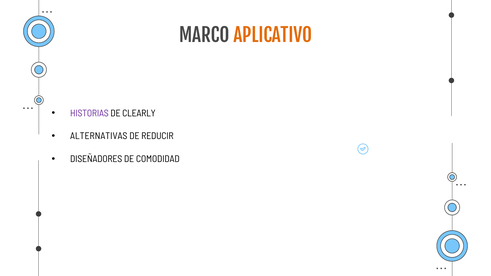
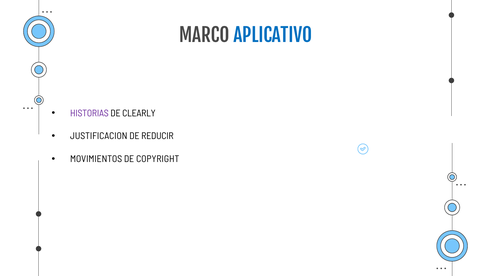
APLICATIVO colour: orange -> blue
ALTERNATIVAS: ALTERNATIVAS -> JUSTIFICACION
DISEÑADORES: DISEÑADORES -> MOVIMIENTOS
COMODIDAD: COMODIDAD -> COPYRIGHT
